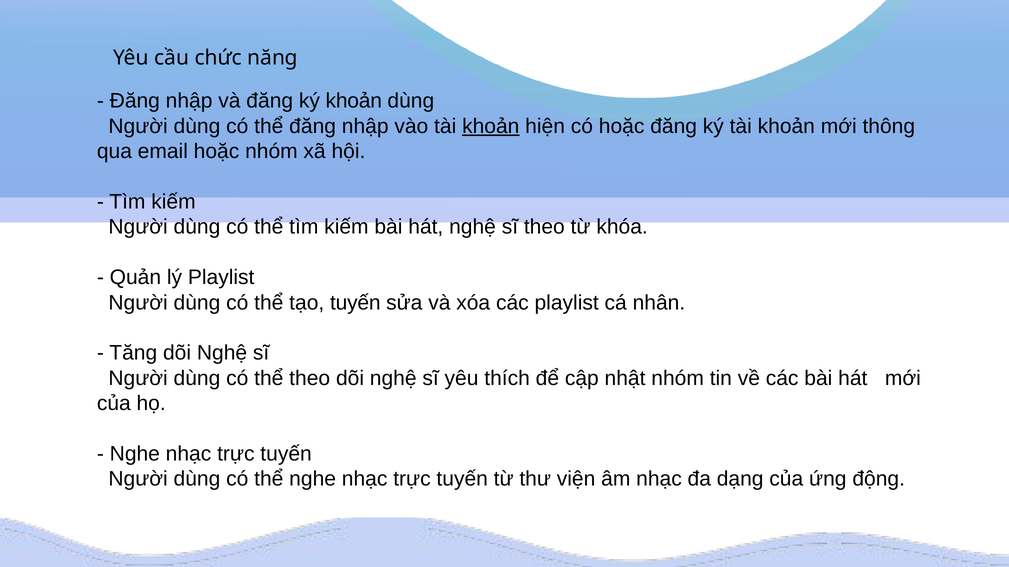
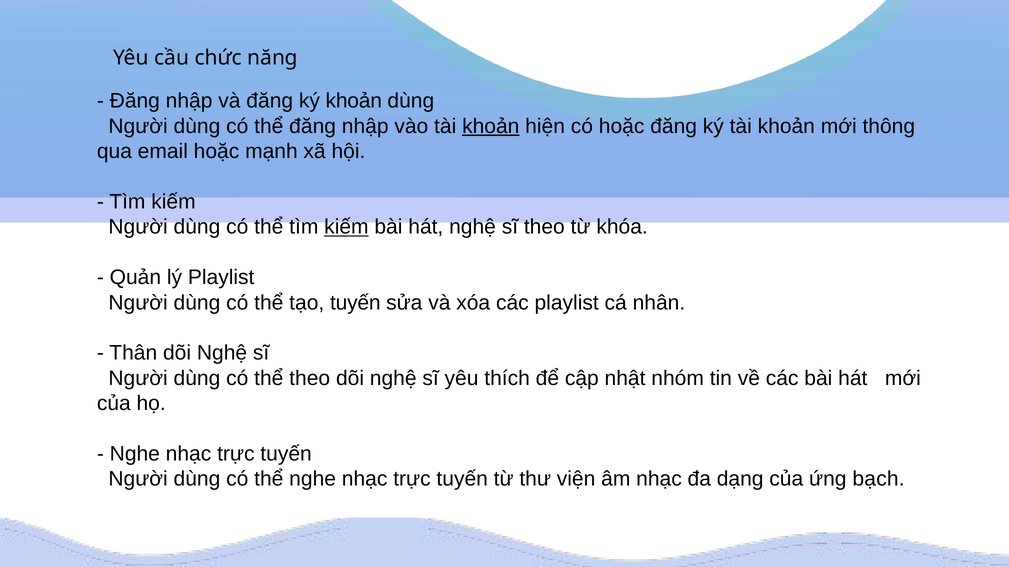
hoặc nhóm: nhóm -> mạnh
kiếm at (346, 227) underline: none -> present
Tăng: Tăng -> Thân
động: động -> bạch
